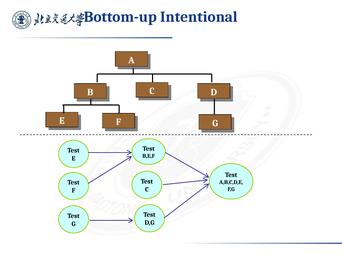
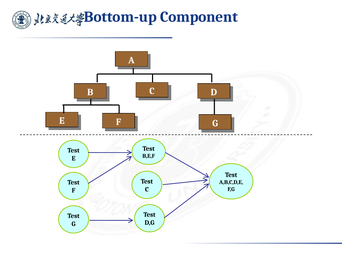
Intentional: Intentional -> Component
